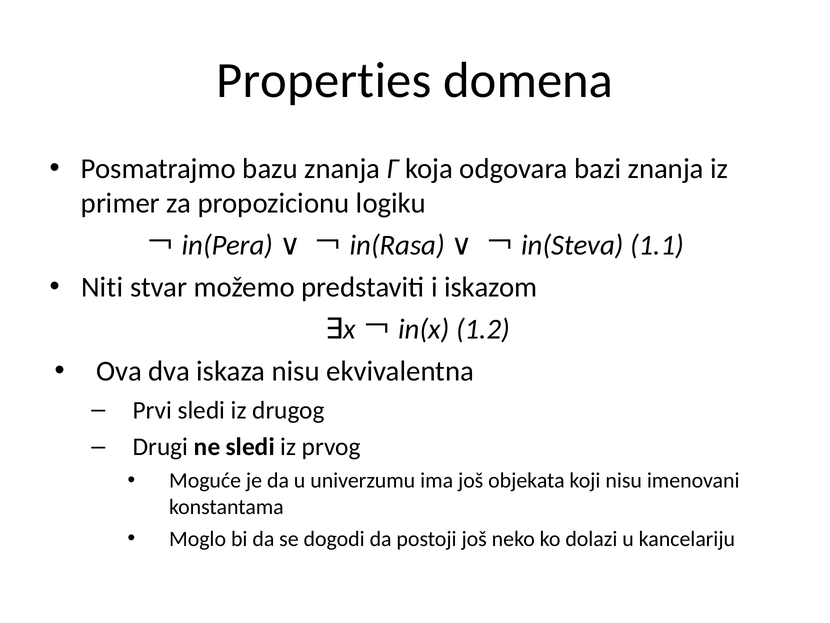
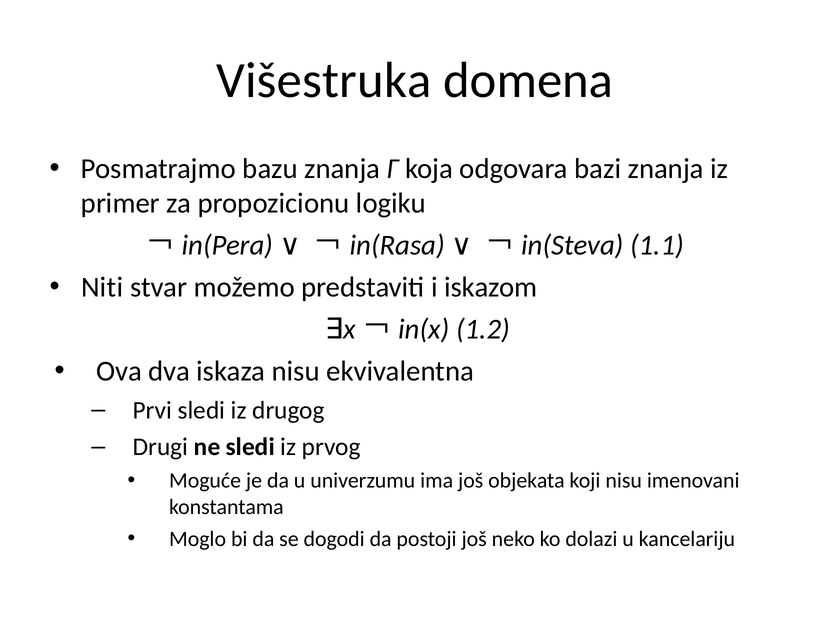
Properties: Properties -> Višestruka
